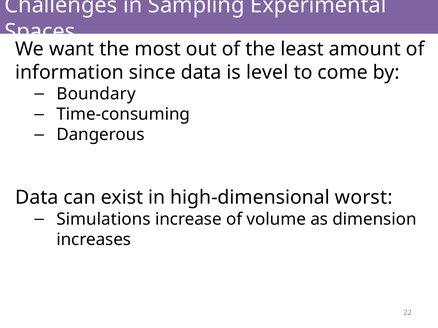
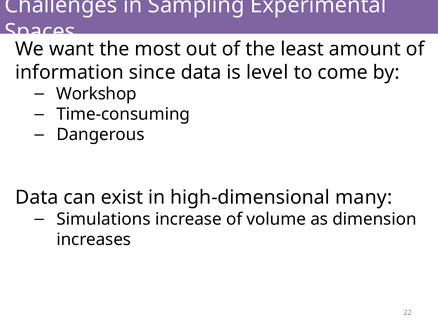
Boundary: Boundary -> Workshop
worst: worst -> many
